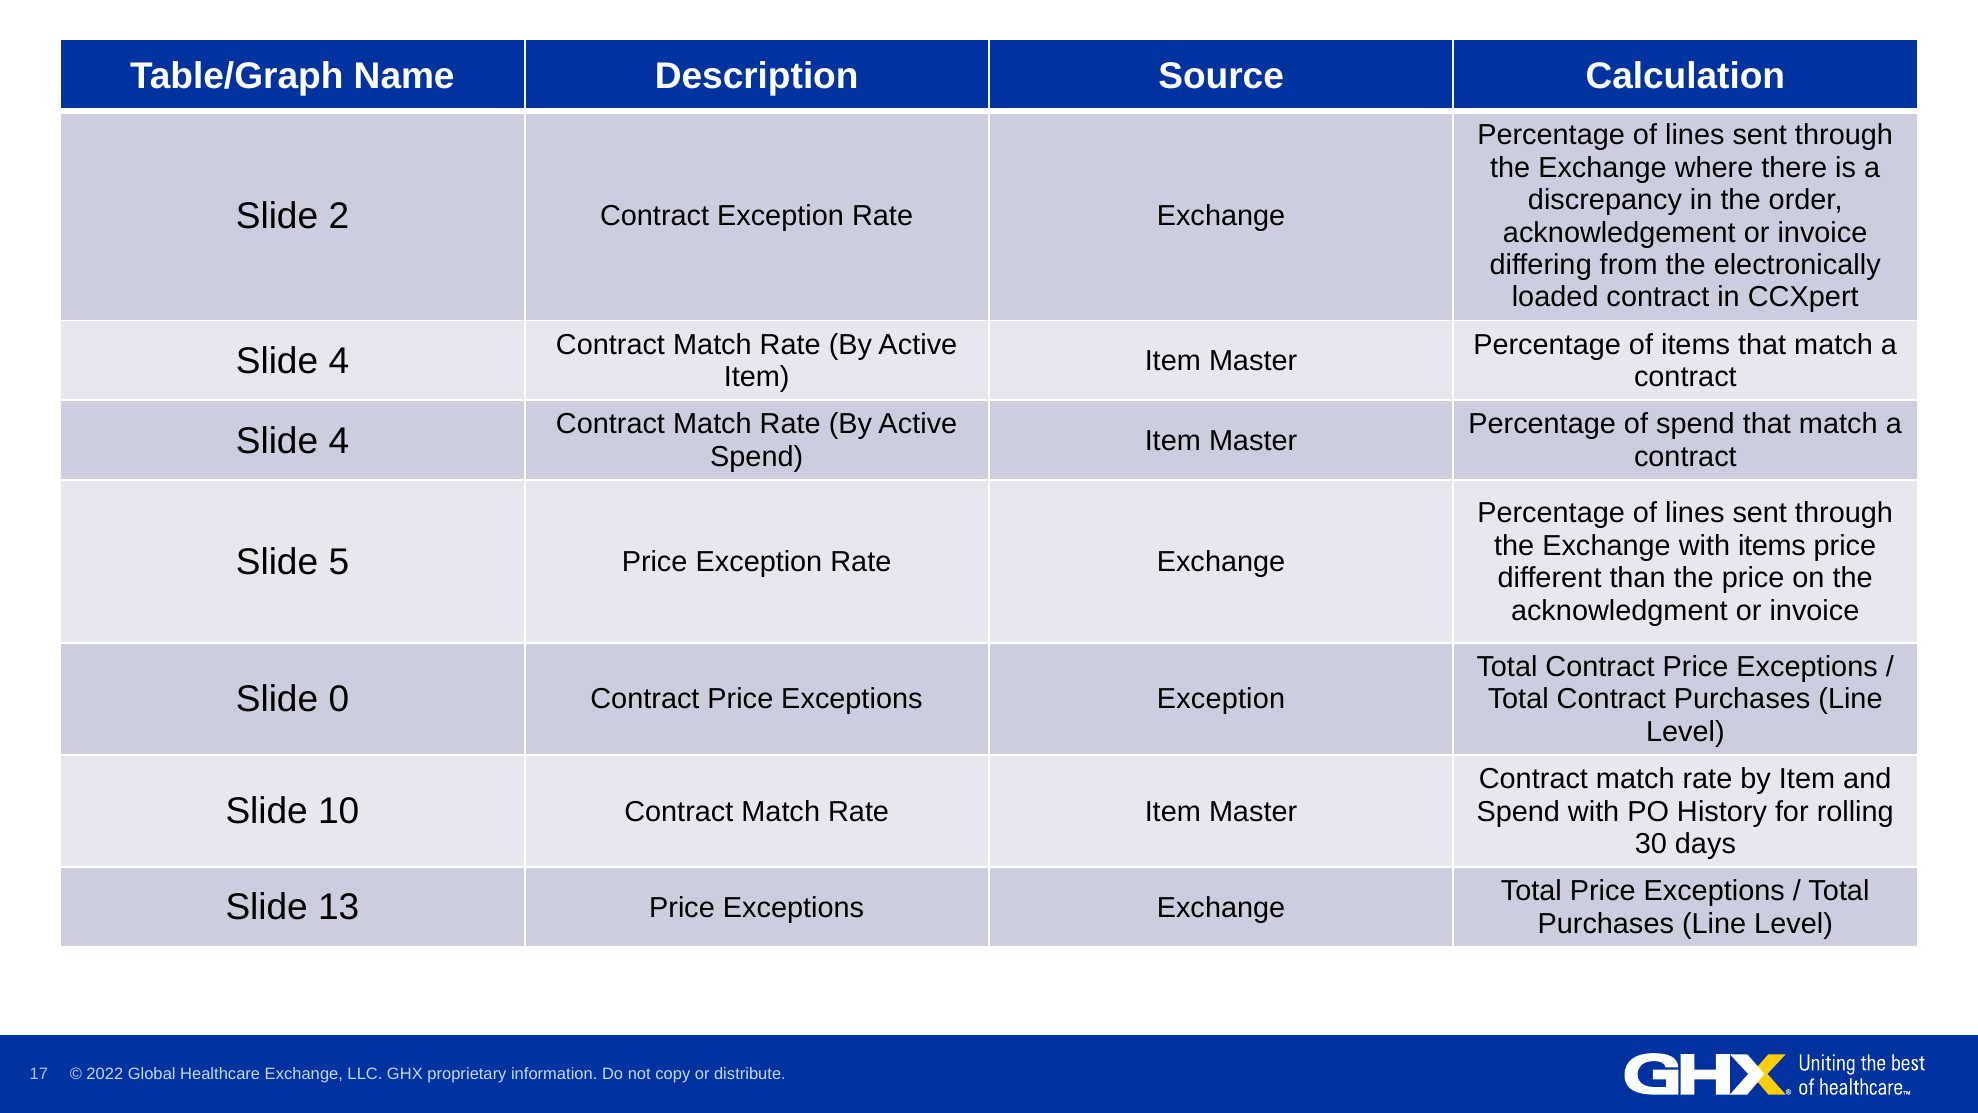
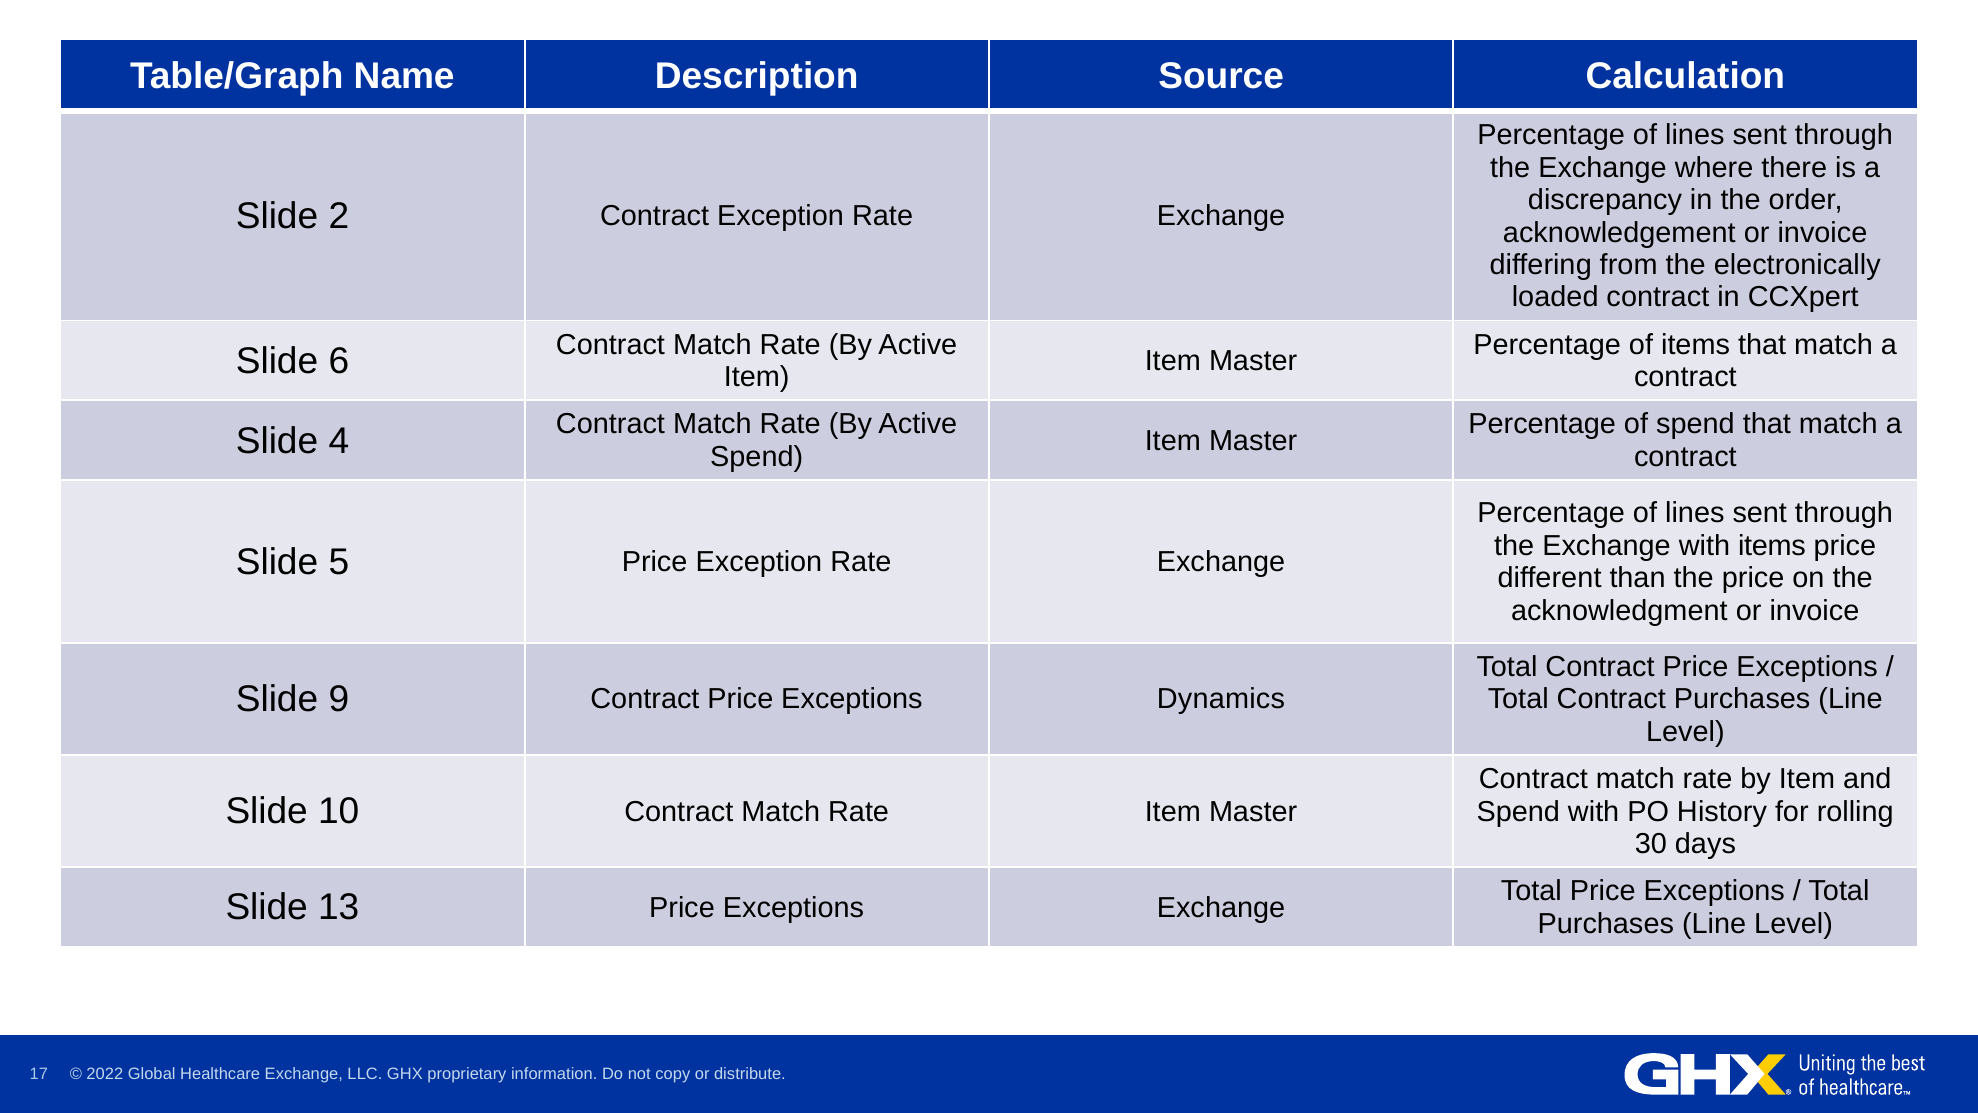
4 at (339, 361): 4 -> 6
0: 0 -> 9
Exceptions Exception: Exception -> Dynamics
